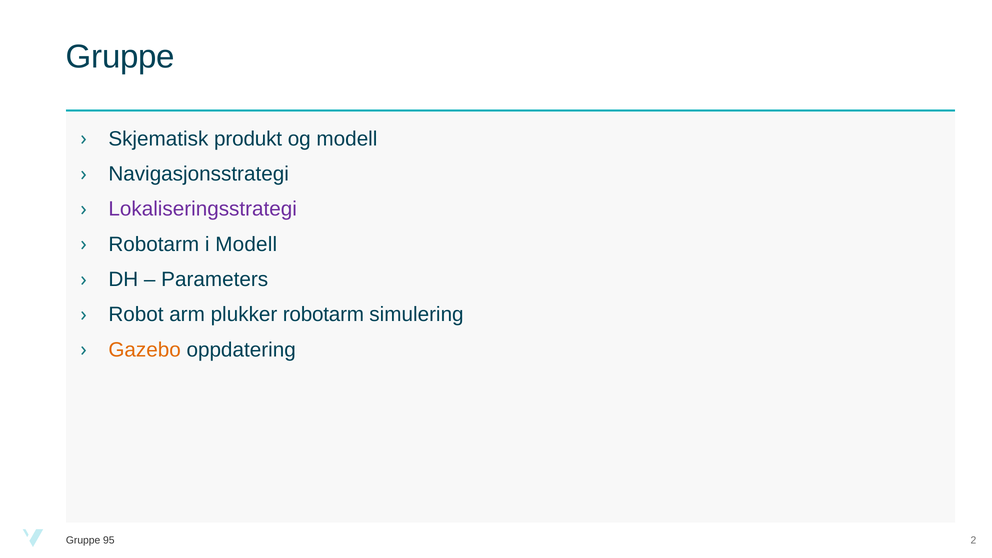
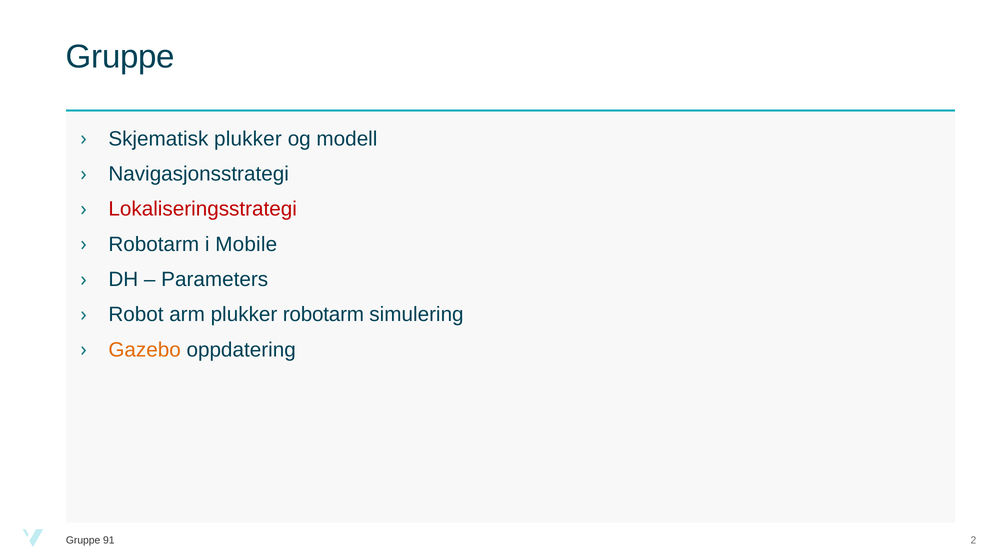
Skjematisk produkt: produkt -> plukker
Lokaliseringsstrategi colour: purple -> red
i Modell: Modell -> Mobile
95: 95 -> 91
